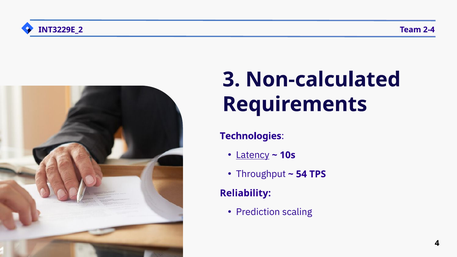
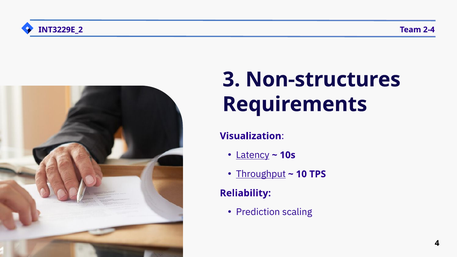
Non-calculated: Non-calculated -> Non-structures
Technologies: Technologies -> Visualization
Throughput underline: none -> present
54: 54 -> 10
